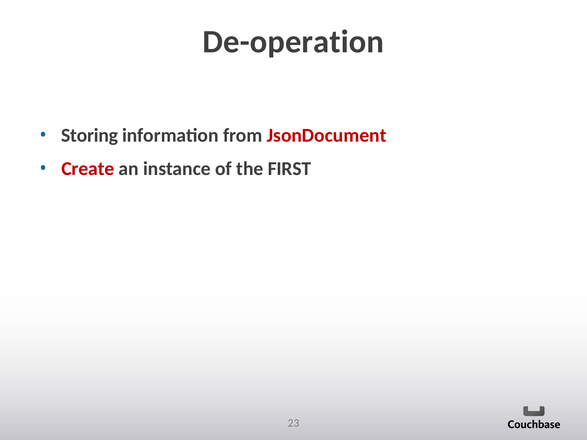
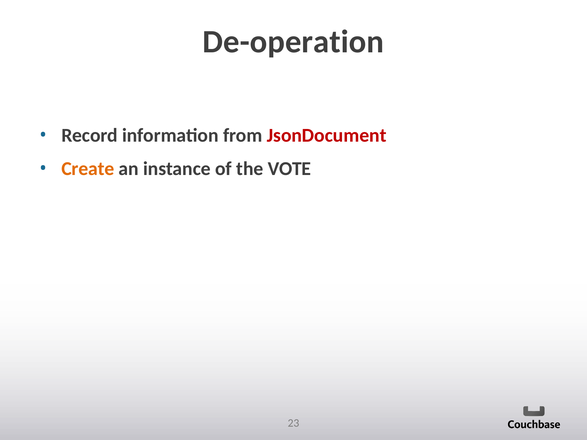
Storing: Storing -> Record
Create colour: red -> orange
FIRST: FIRST -> VOTE
